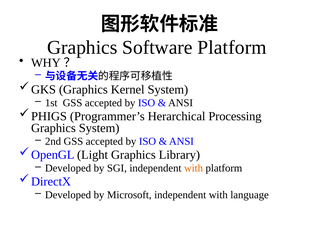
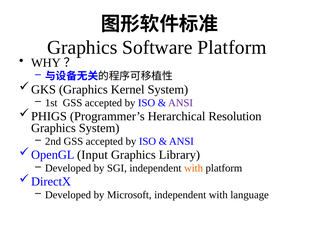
ANSI at (181, 103) colour: black -> purple
Processing: Processing -> Resolution
Light: Light -> Input
